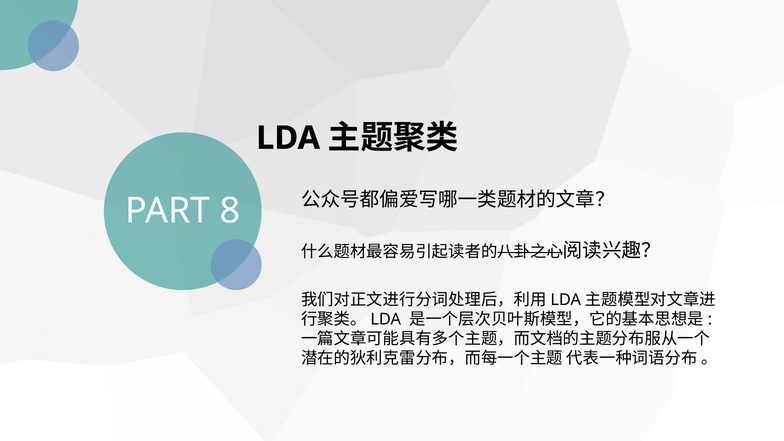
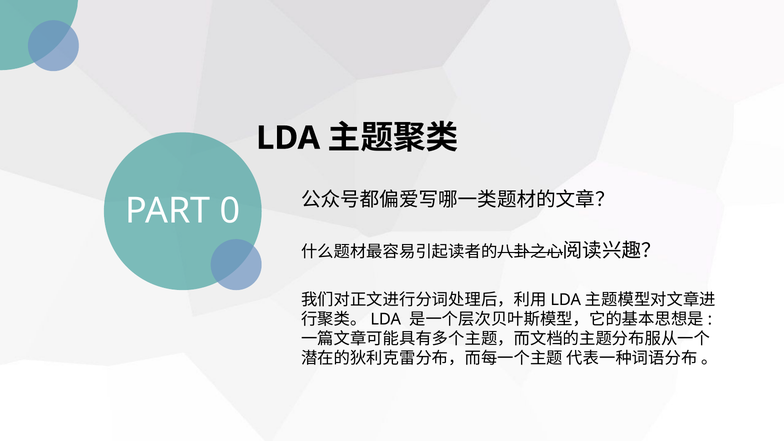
8: 8 -> 0
